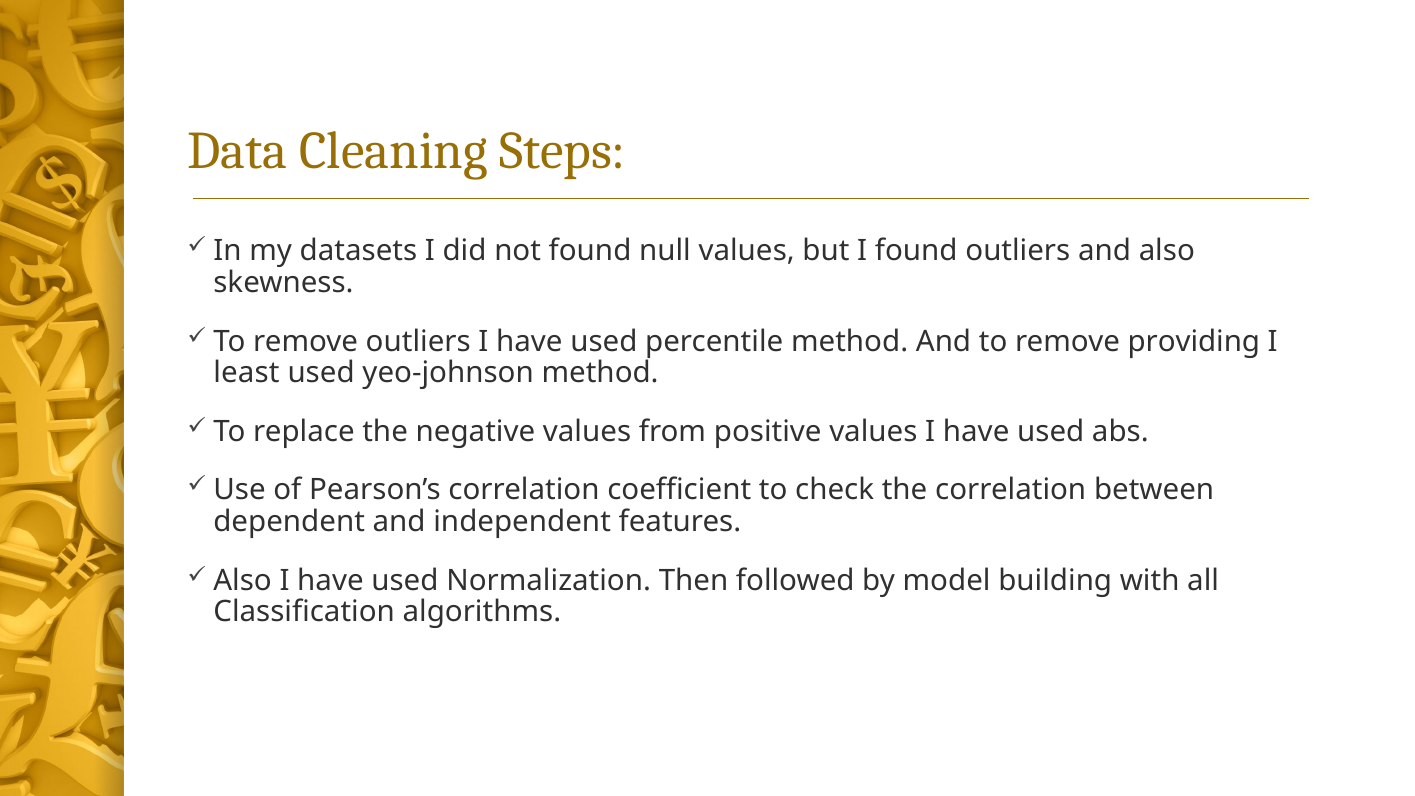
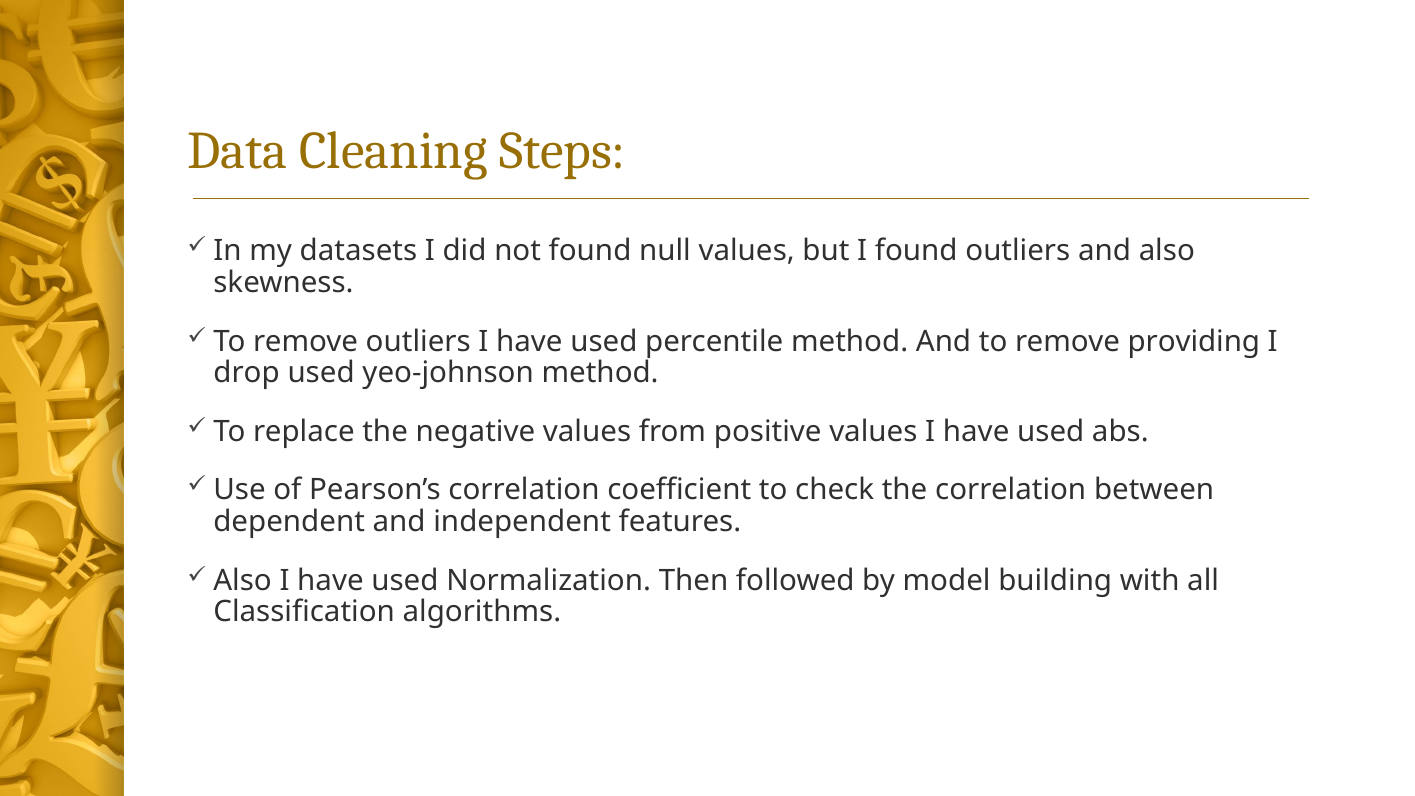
least: least -> drop
